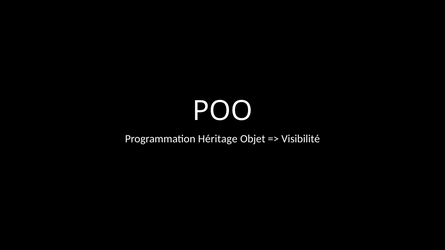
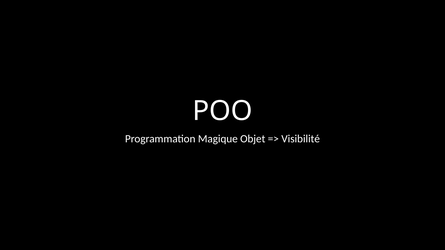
Héritage: Héritage -> Magique
